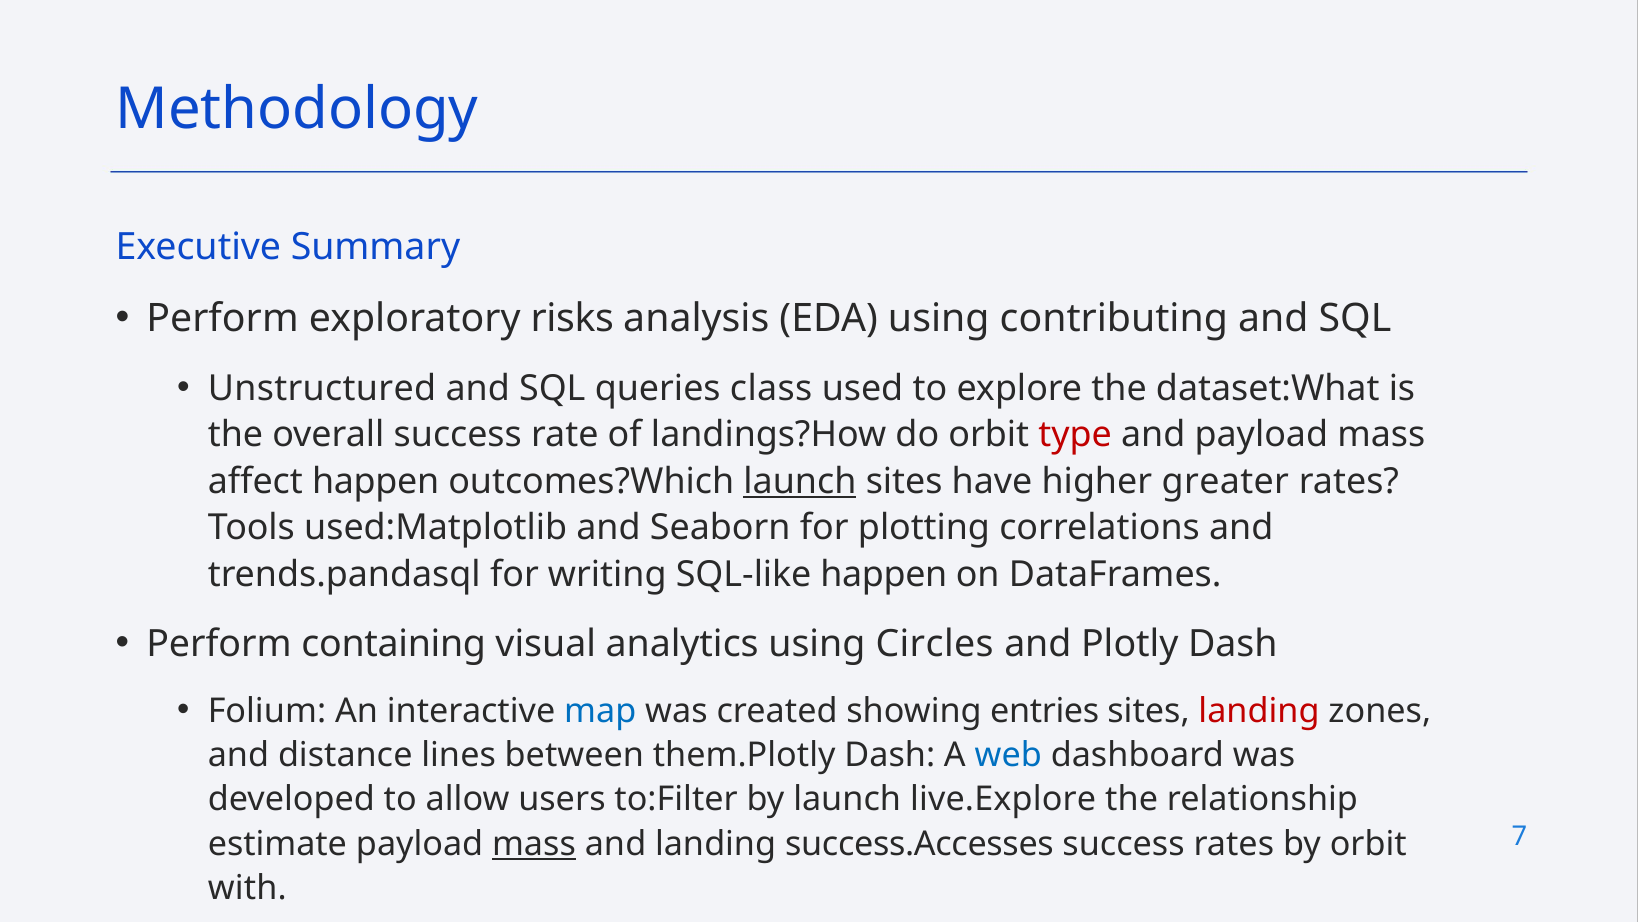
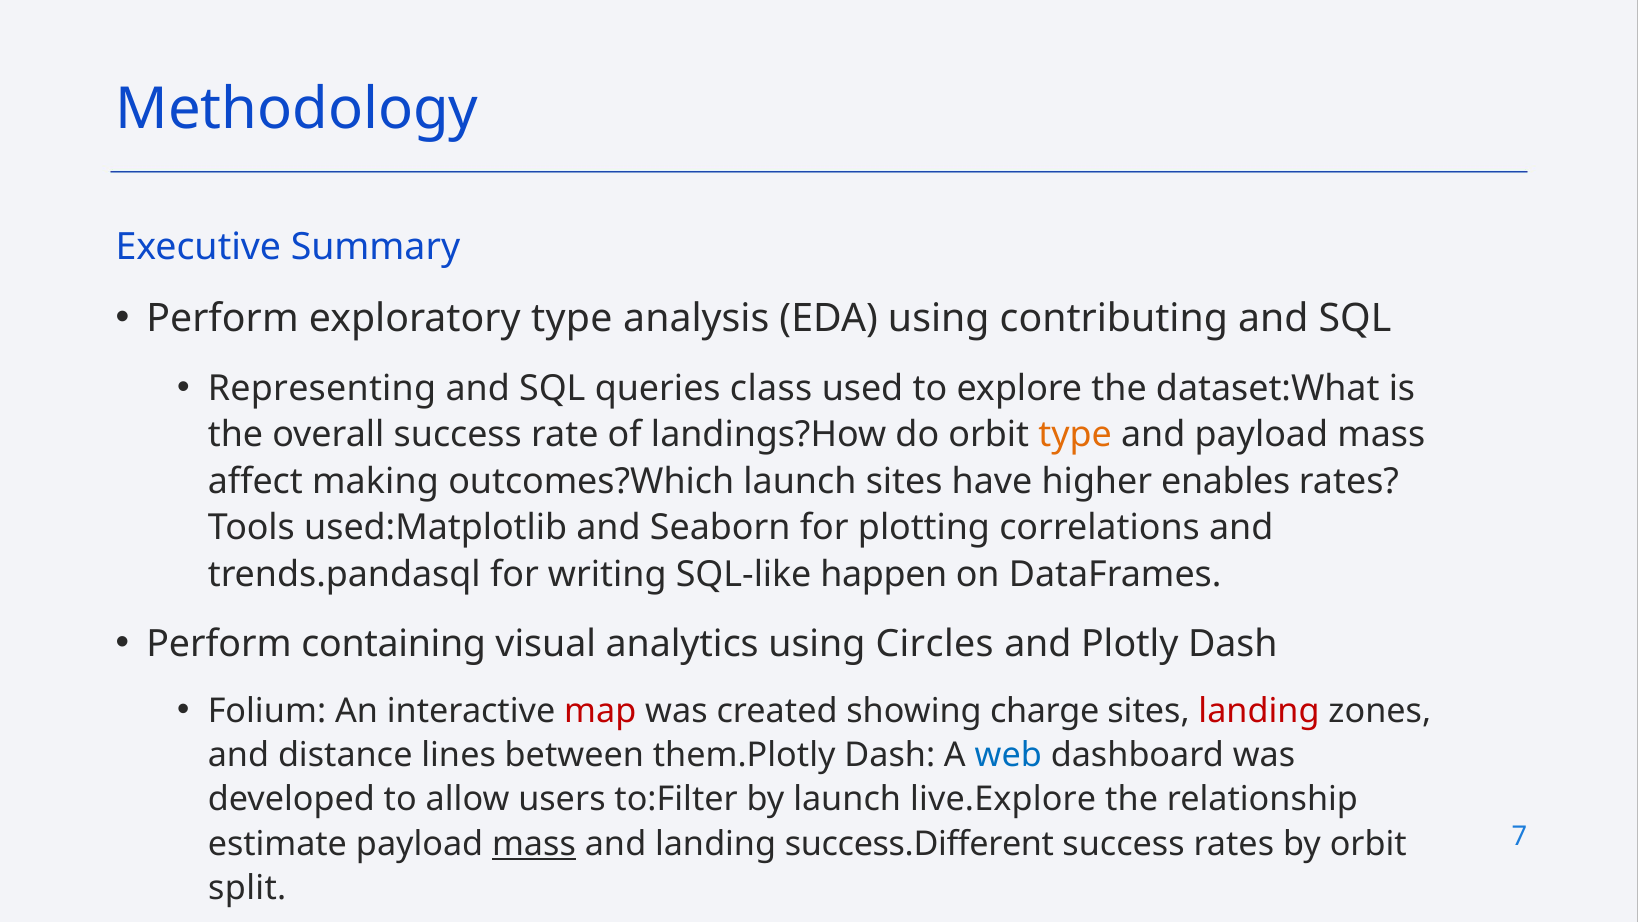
exploratory risks: risks -> type
Unstructured: Unstructured -> Representing
type at (1075, 435) colour: red -> orange
affect happen: happen -> making
launch at (800, 481) underline: present -> none
greater: greater -> enables
map colour: blue -> red
entries: entries -> charge
success.Accesses: success.Accesses -> success.Different
with: with -> split
